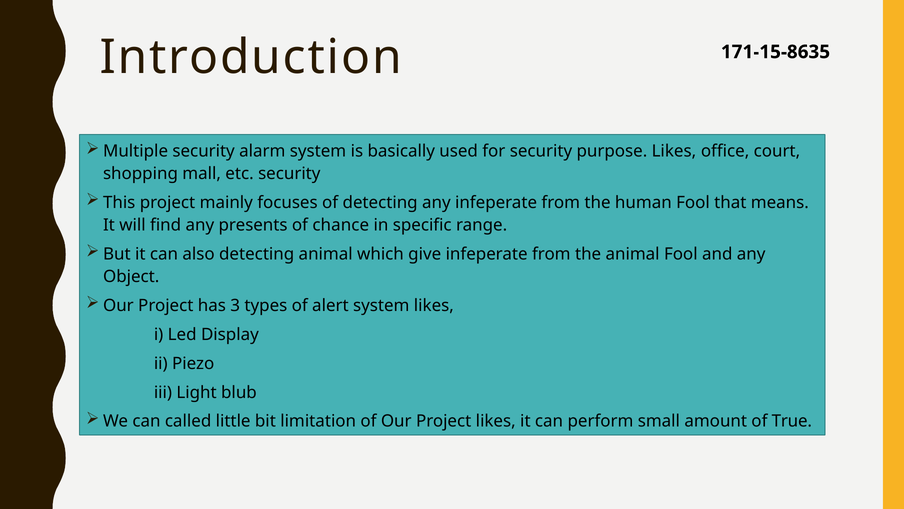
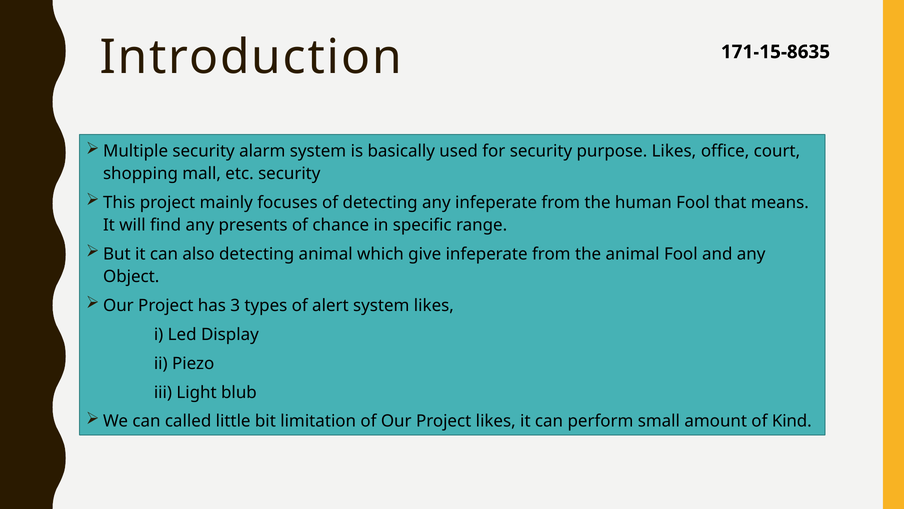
True: True -> Kind
